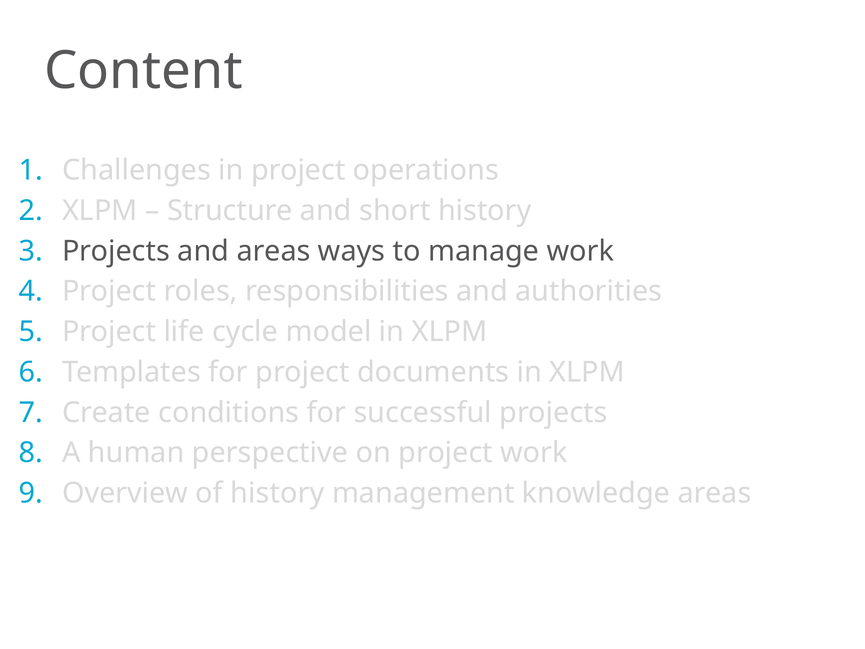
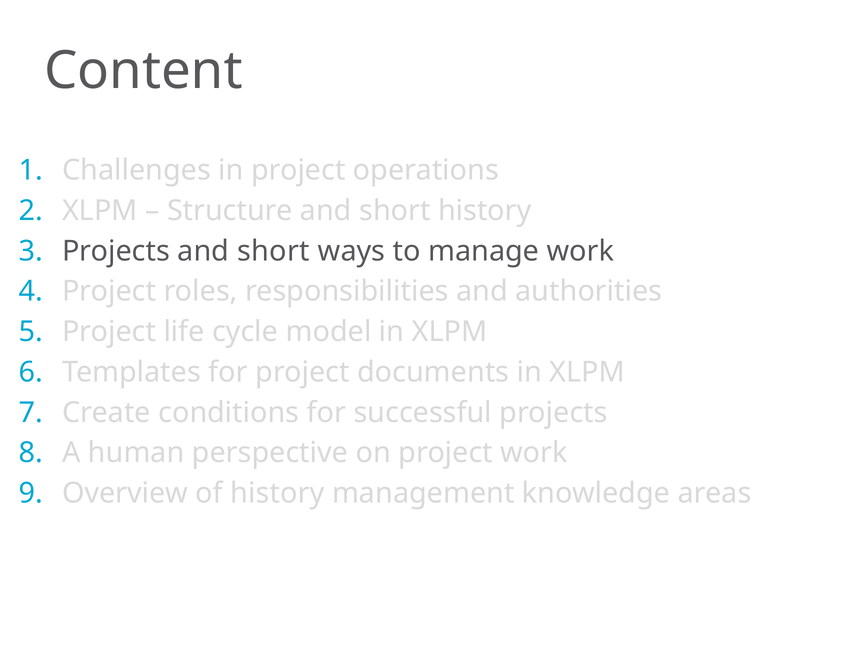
Projects and areas: areas -> short
